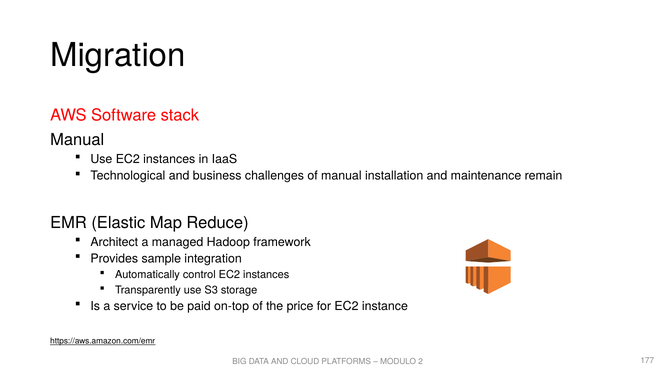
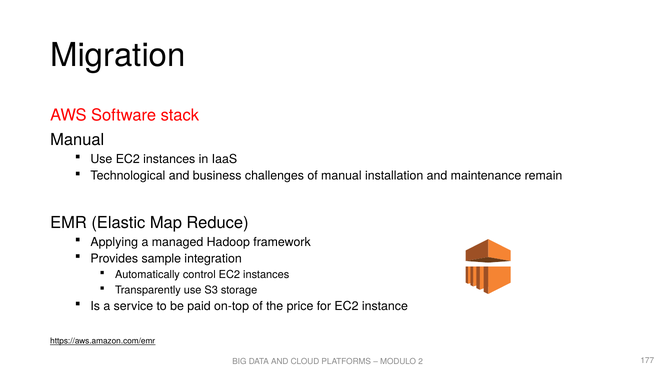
Architect: Architect -> Applying
